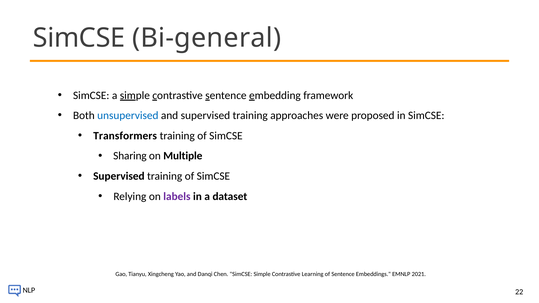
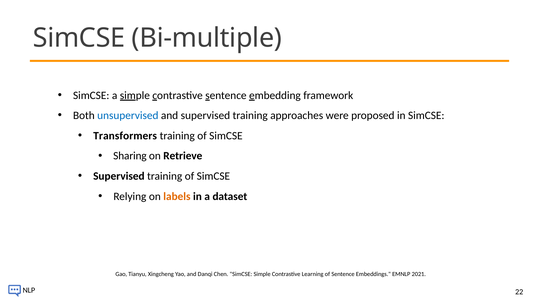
Bi-general: Bi-general -> Bi-multiple
Multiple: Multiple -> Retrieve
labels colour: purple -> orange
